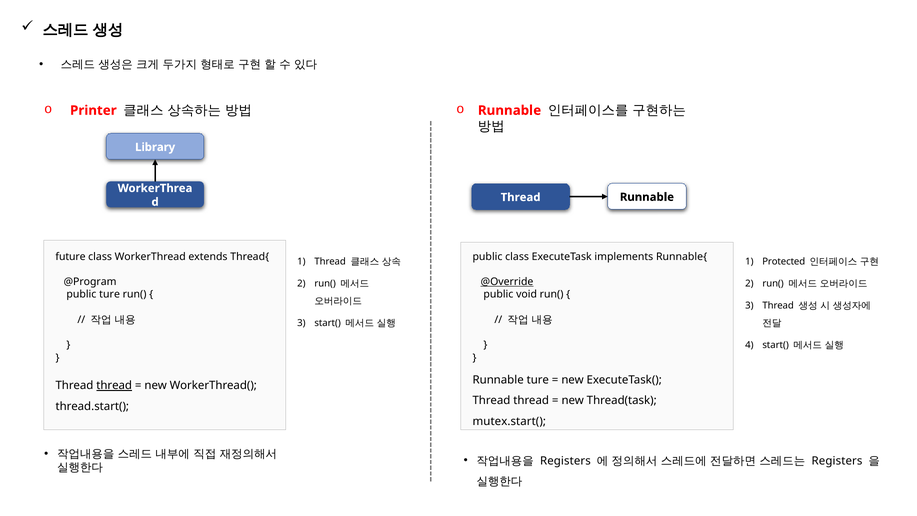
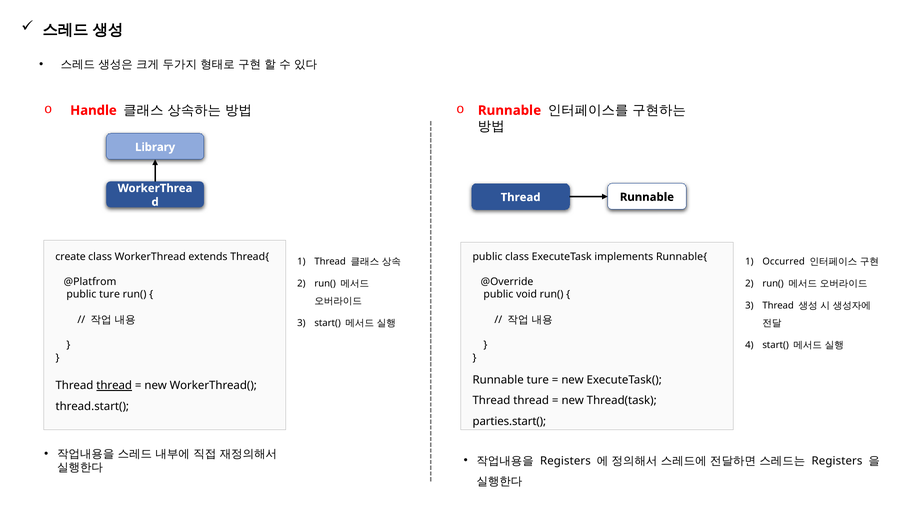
Printer: Printer -> Handle
future: future -> create
Protected: Protected -> Occurred
@Program: @Program -> @Platfrom
@Override underline: present -> none
mutex.start(: mutex.start( -> parties.start(
